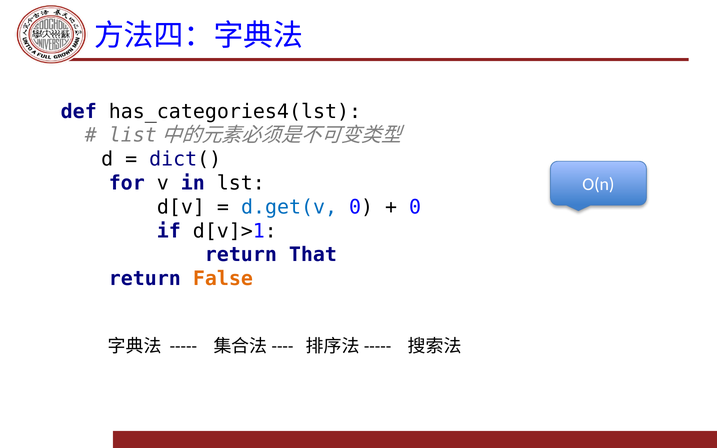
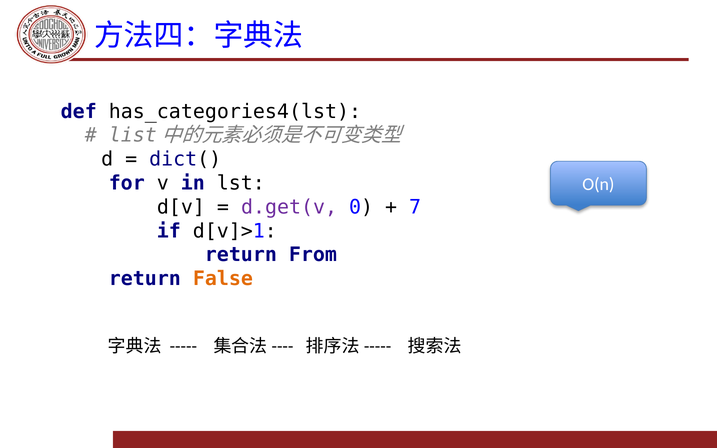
d.get(v colour: blue -> purple
0 at (415, 207): 0 -> 7
That: That -> From
